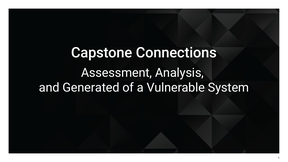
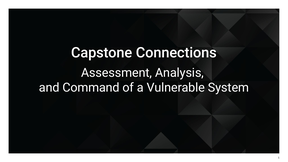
Generated: Generated -> Command
